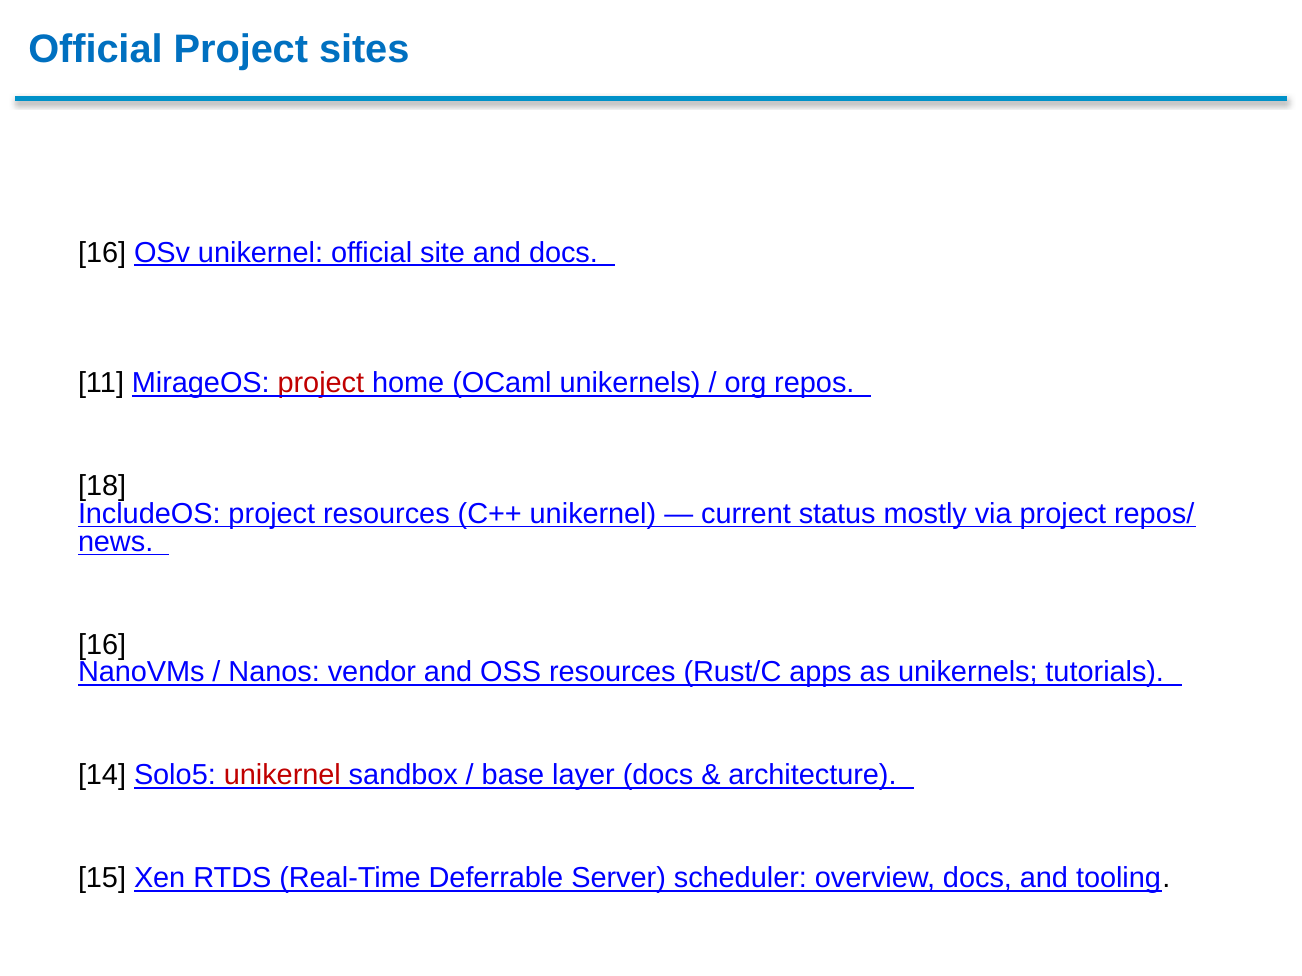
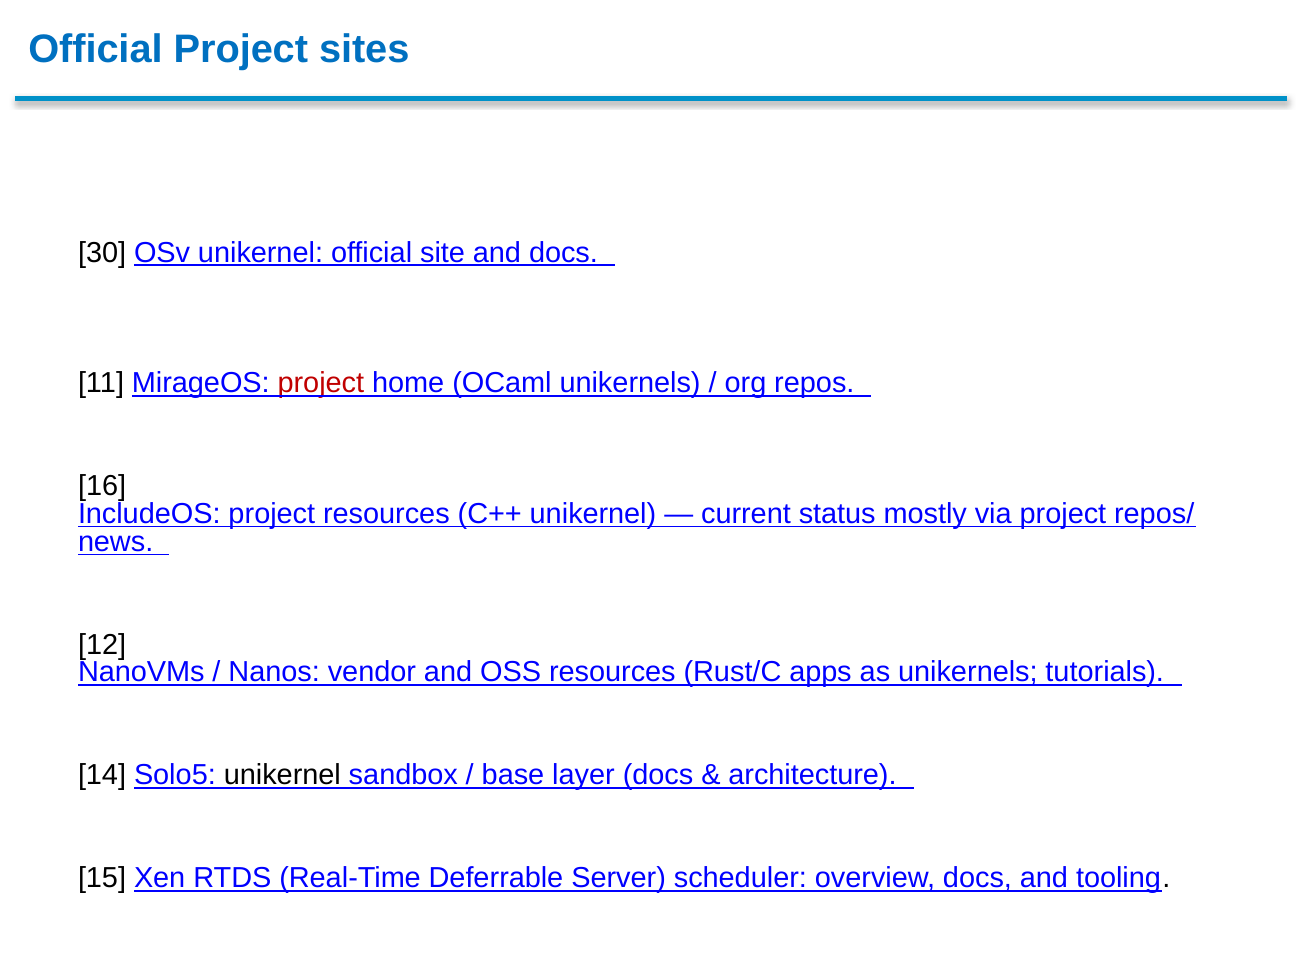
16 at (102, 253): 16 -> 30
18: 18 -> 16
16 at (102, 645): 16 -> 12
unikernel at (282, 776) colour: red -> black
